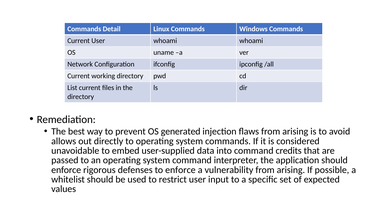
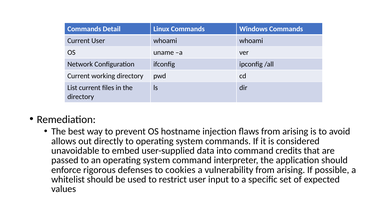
generated: generated -> hostname
to enforce: enforce -> cookies
